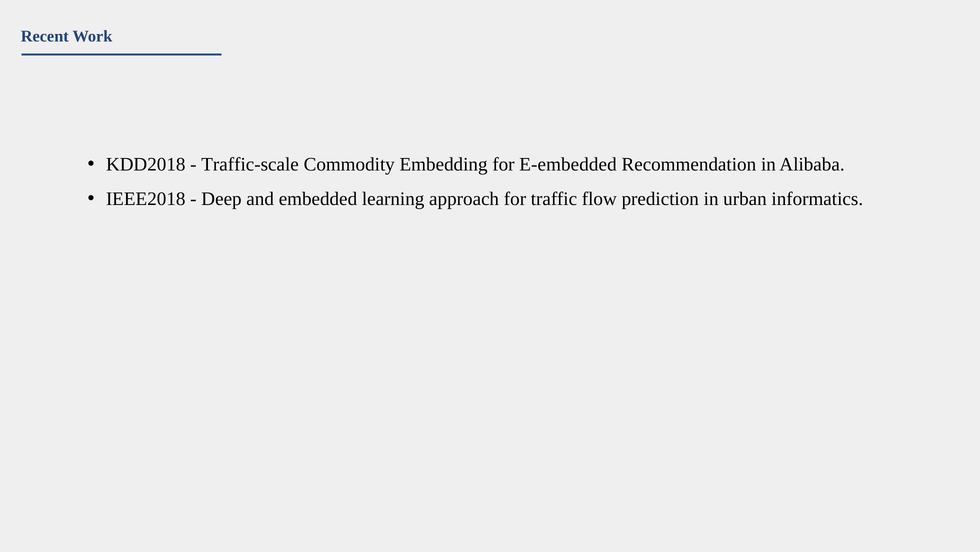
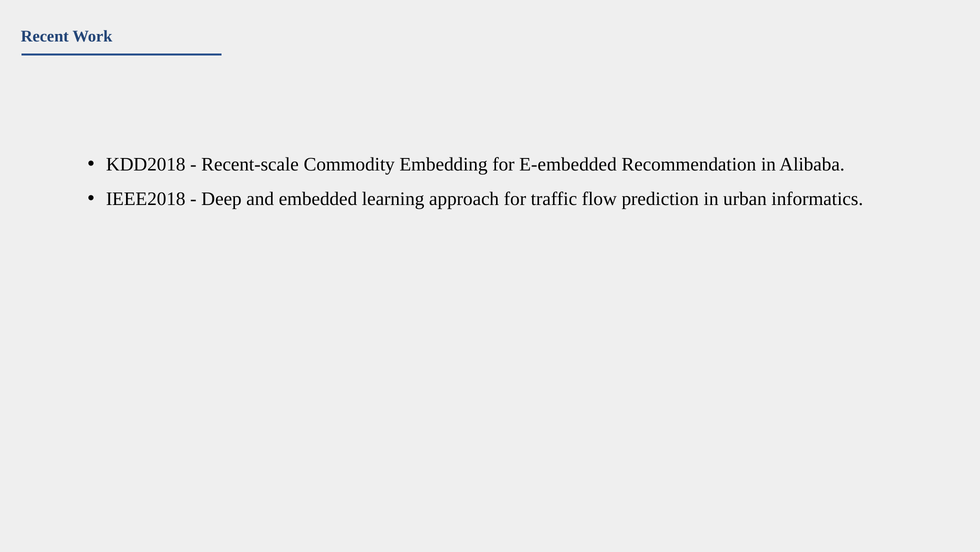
Traffic-scale: Traffic-scale -> Recent-scale
